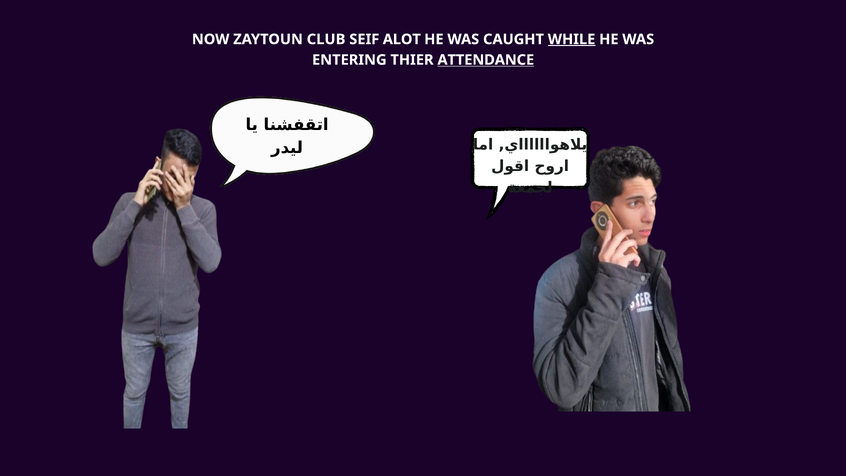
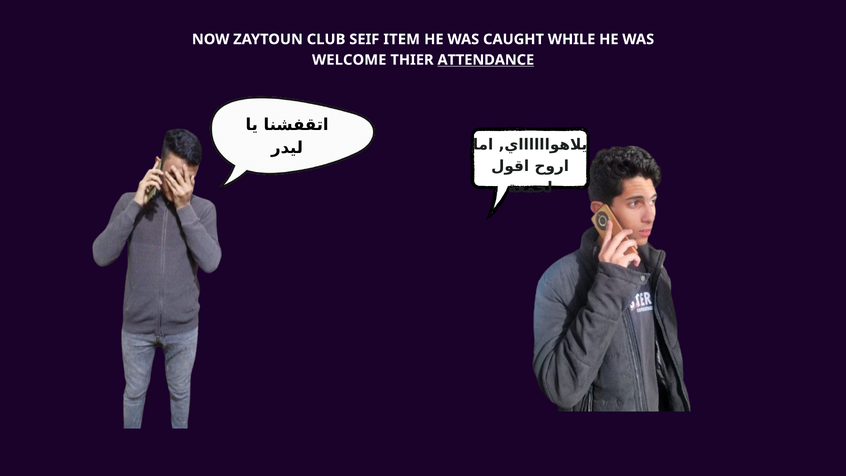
ALOT: ALOT -> ITEM
WHILE underline: present -> none
ENTERING: ENTERING -> WELCOME
